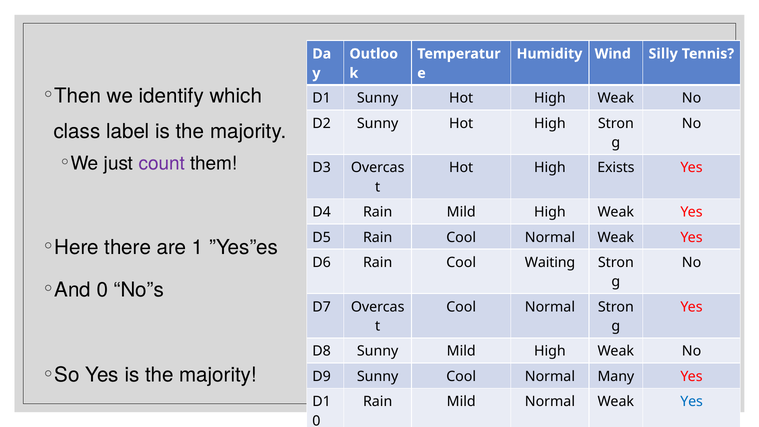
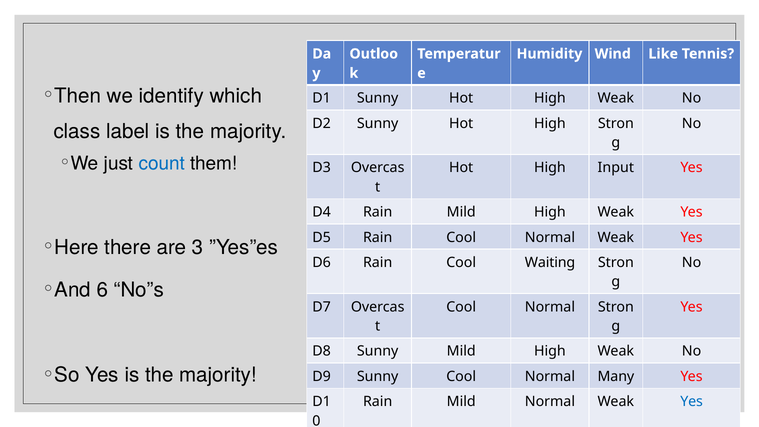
Silly: Silly -> Like
count colour: purple -> blue
Exists: Exists -> Input
are 1: 1 -> 3
And 0: 0 -> 6
